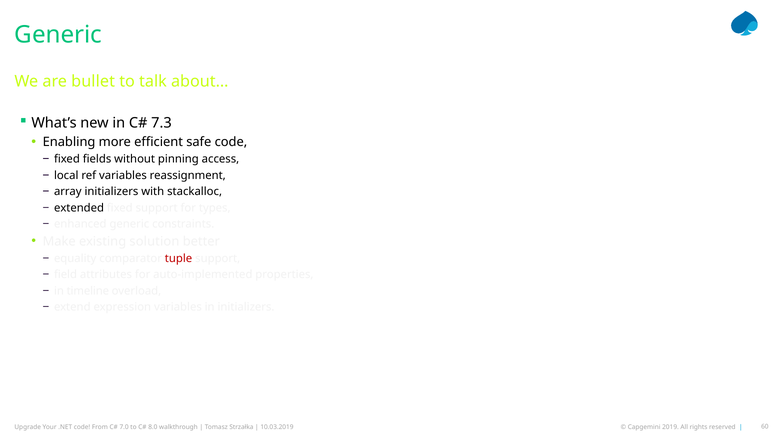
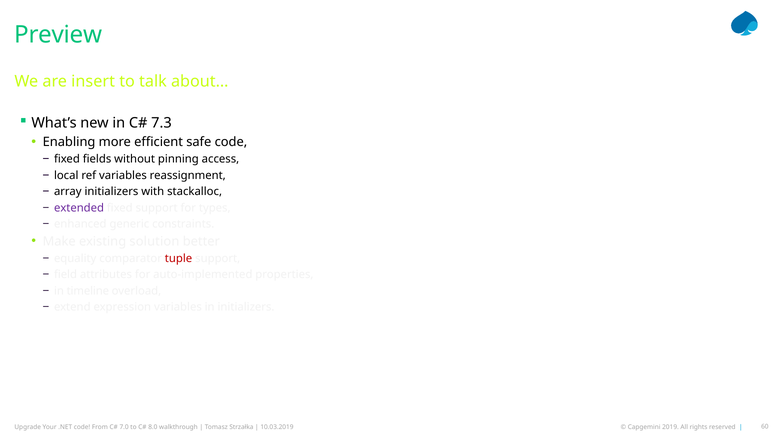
Generic at (58, 35): Generic -> Preview
bullet: bullet -> insert
extended colour: black -> purple
